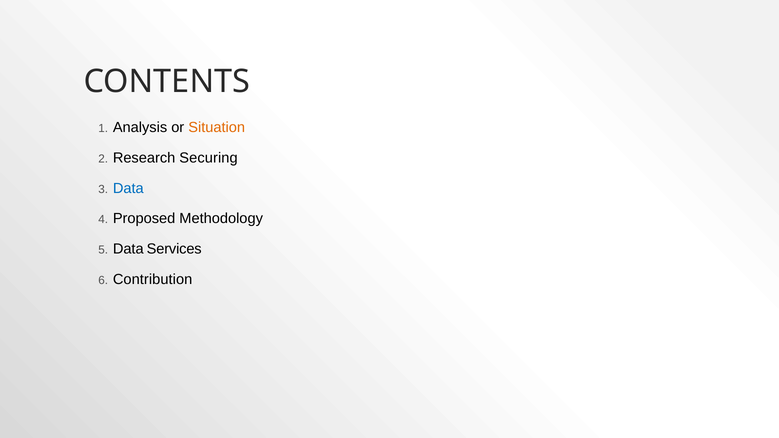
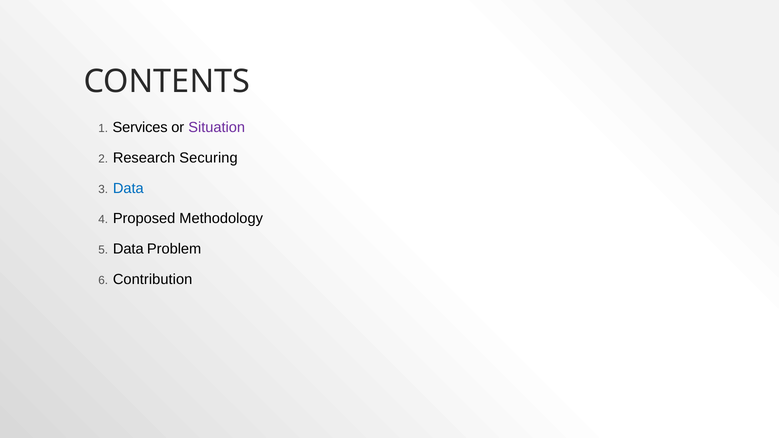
Analysis: Analysis -> Services
Situation colour: orange -> purple
Services: Services -> Problem
